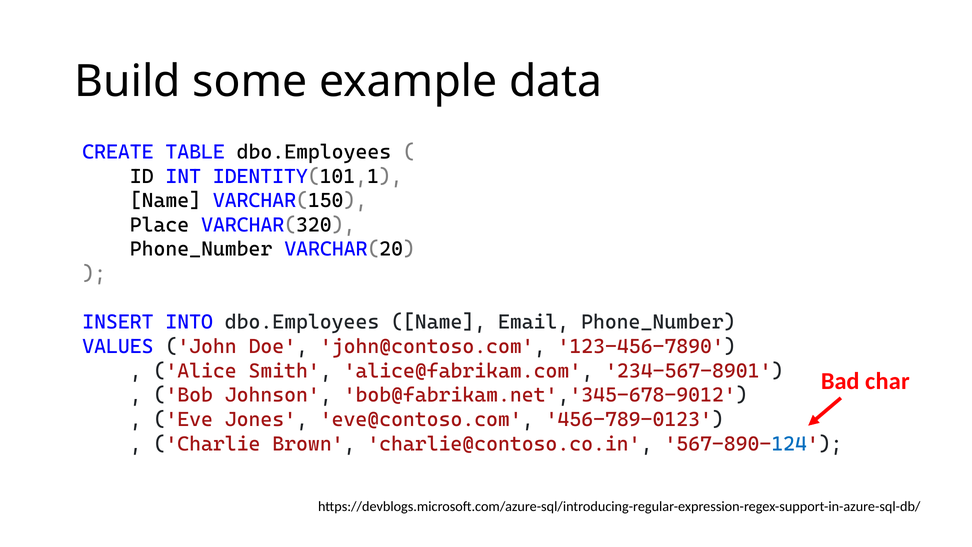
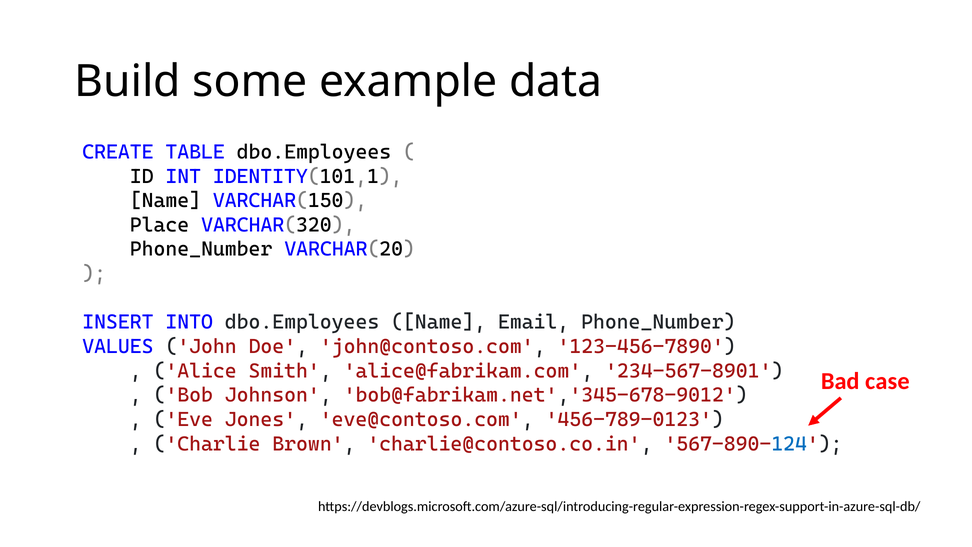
char: char -> case
